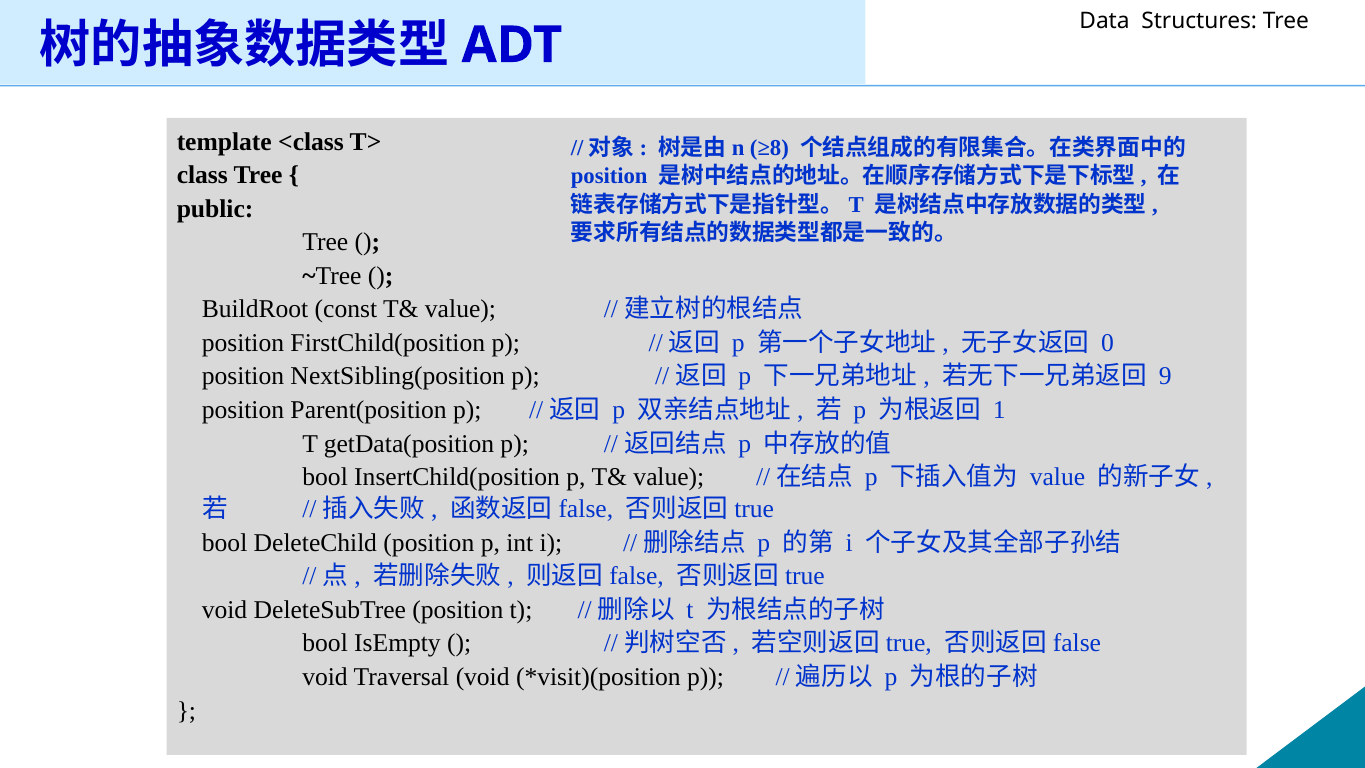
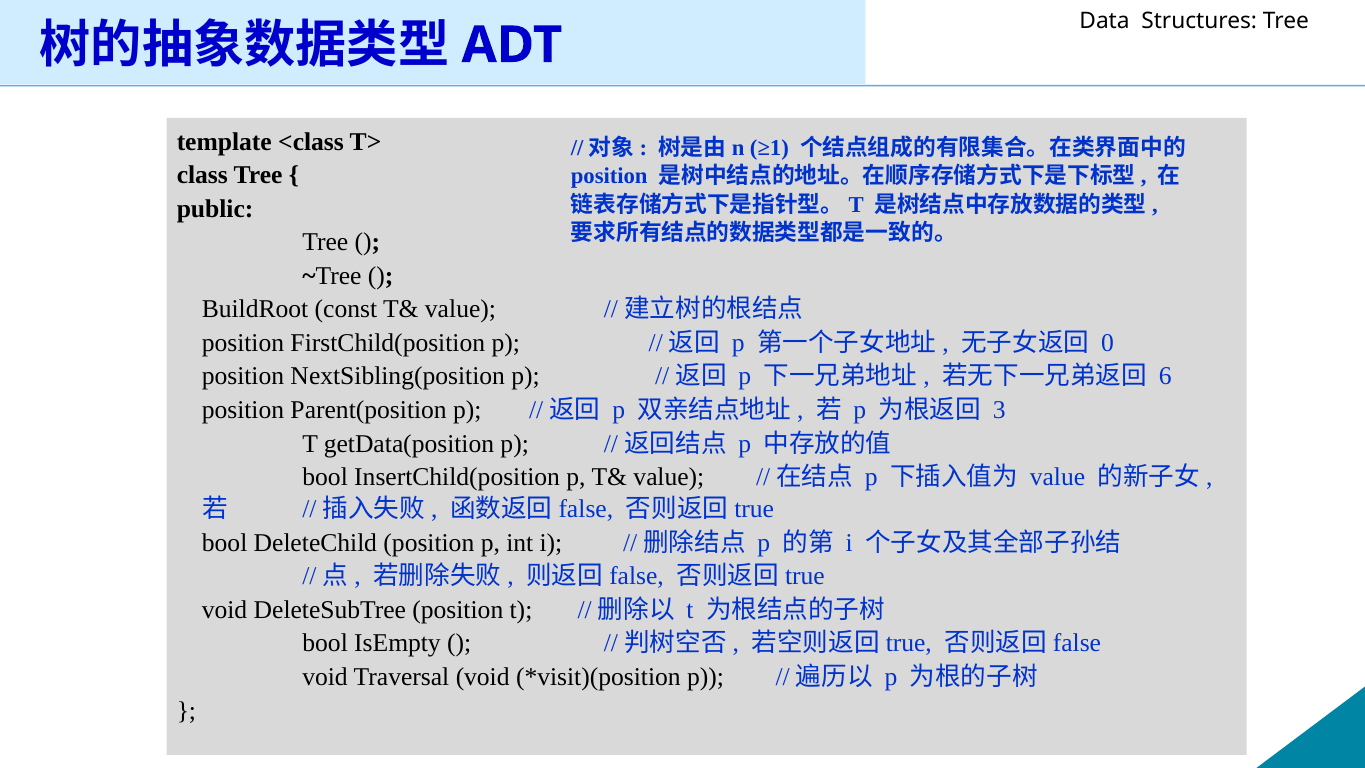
≥8: ≥8 -> ≥1
9: 9 -> 6
1: 1 -> 3
